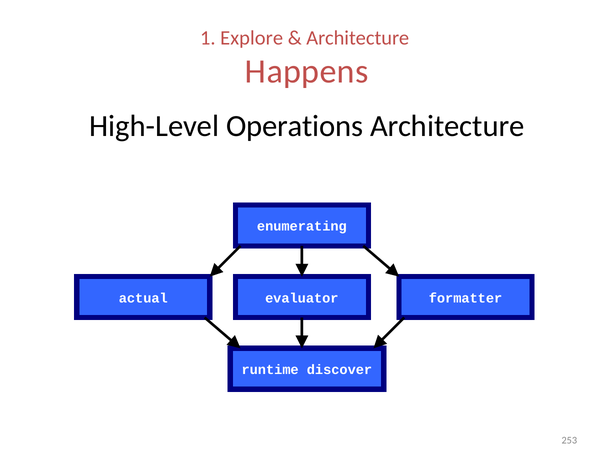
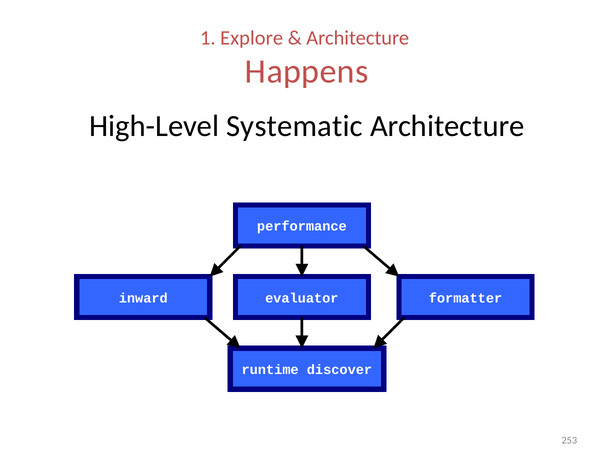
Operations: Operations -> Systematic
enumerating: enumerating -> performance
actual: actual -> inward
